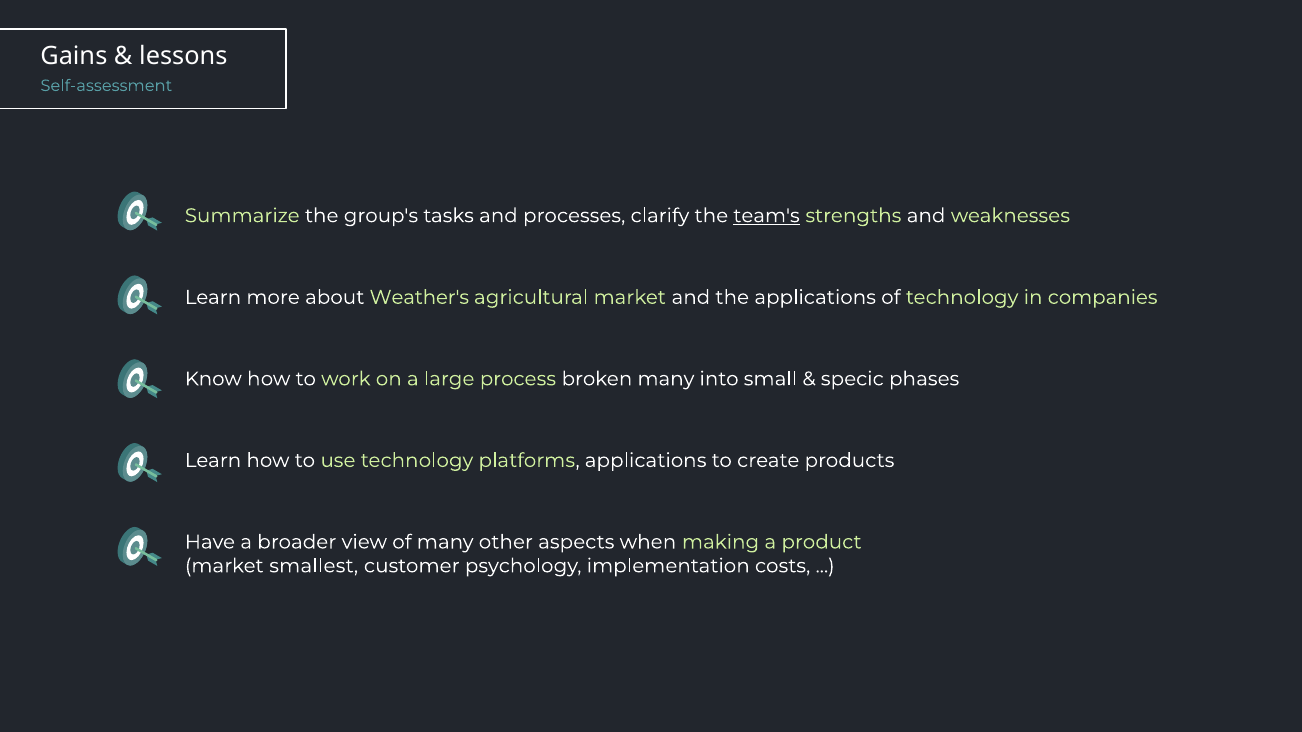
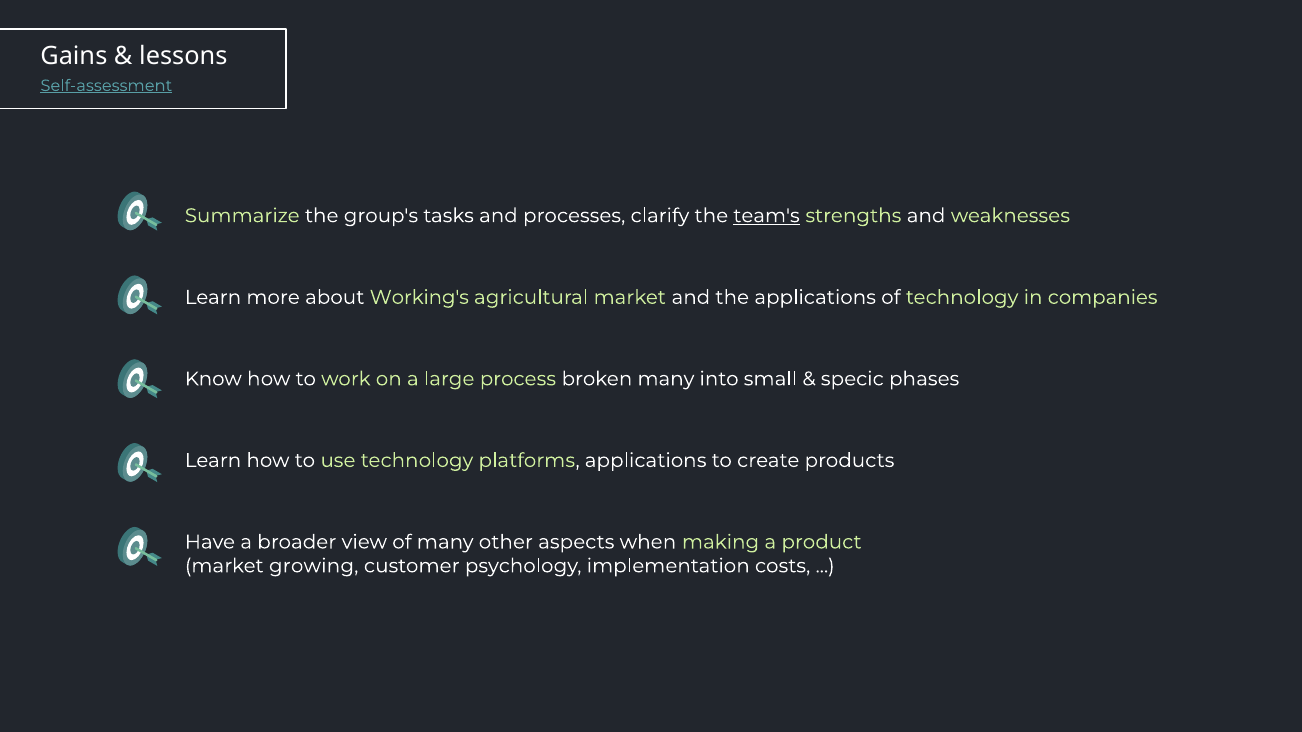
Self-assessment underline: none -> present
Weather's: Weather's -> Working's
smallest: smallest -> growing
